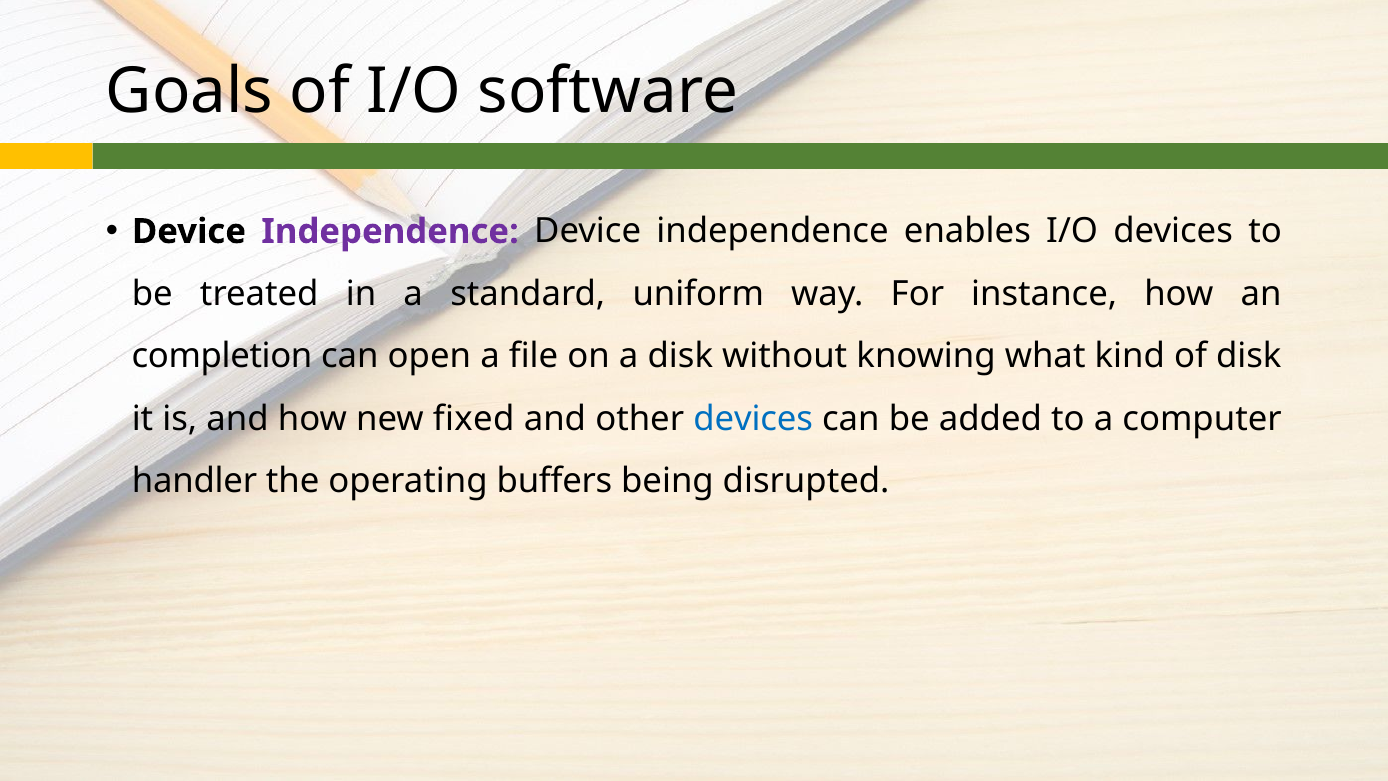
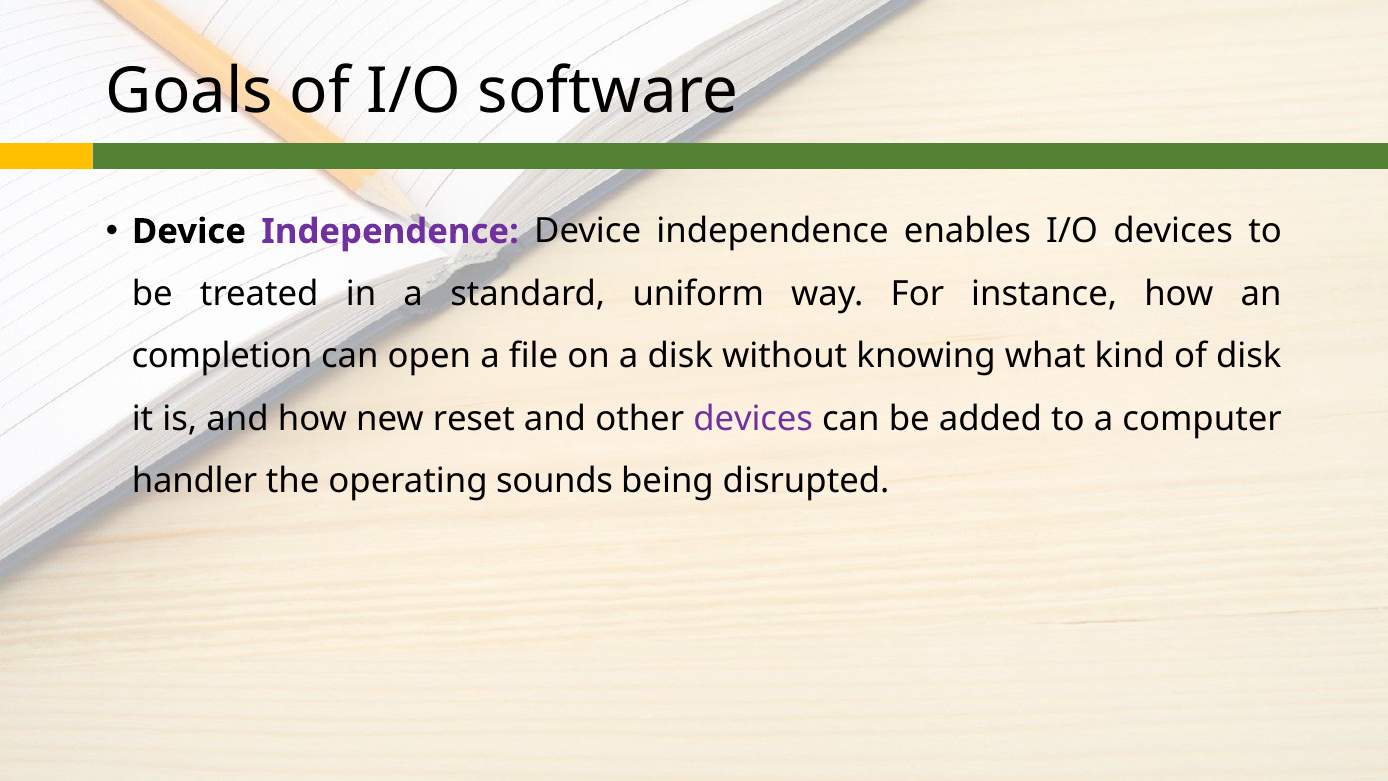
fixed: fixed -> reset
devices at (753, 419) colour: blue -> purple
buffers: buffers -> sounds
